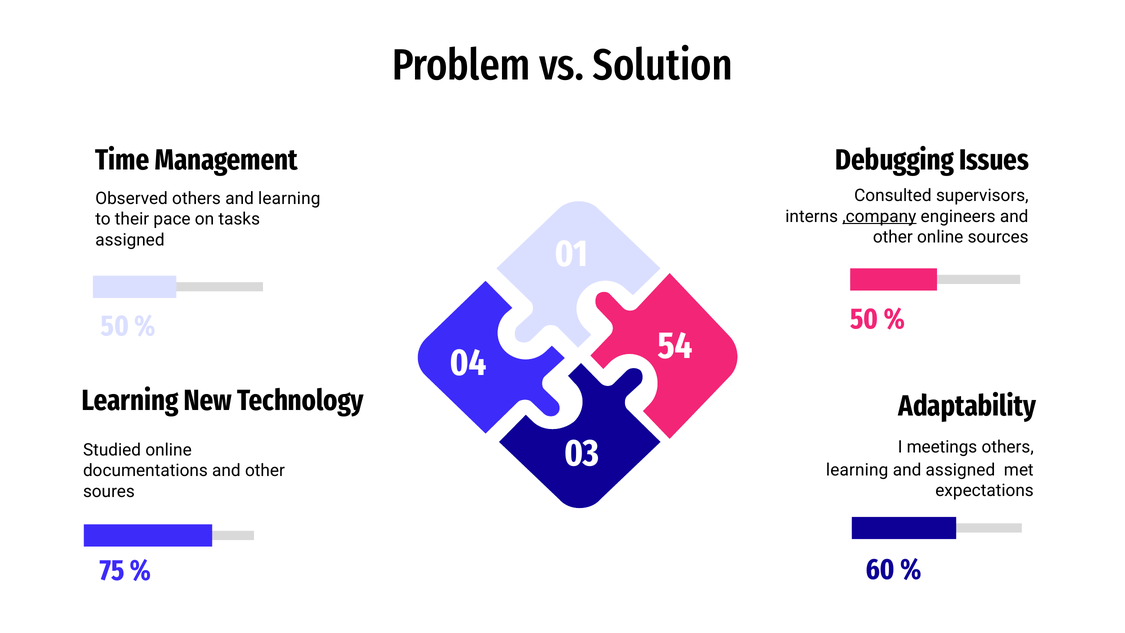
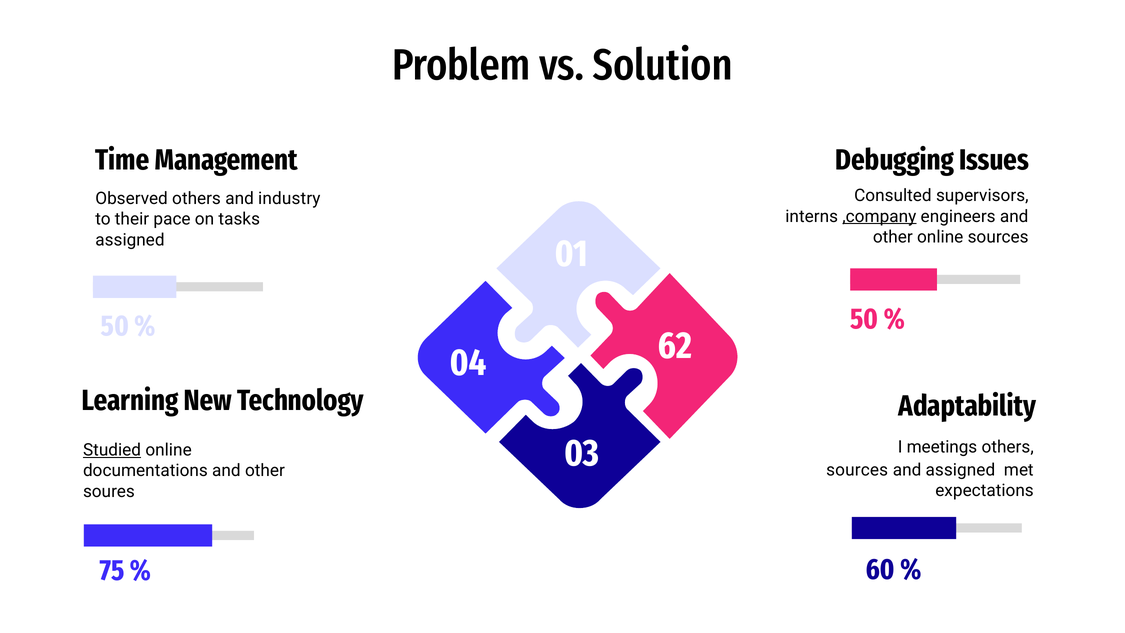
and learning: learning -> industry
54: 54 -> 62
Studied underline: none -> present
learning at (857, 470): learning -> sources
